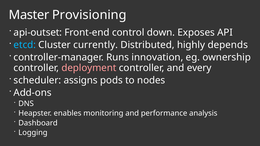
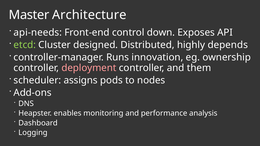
Provisioning: Provisioning -> Architecture
api-outset: api-outset -> api-needs
etcd colour: light blue -> light green
currently: currently -> designed
every: every -> them
